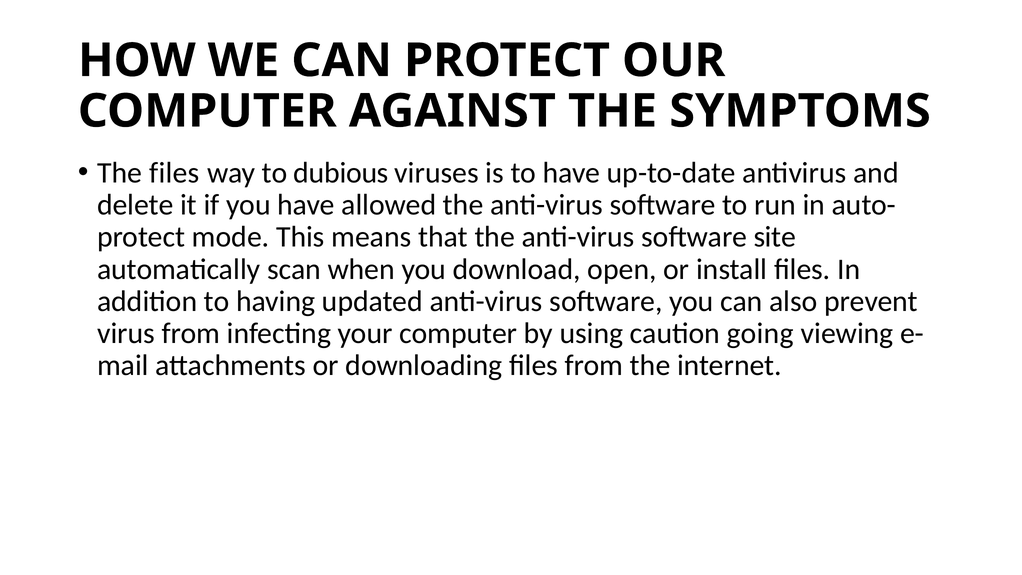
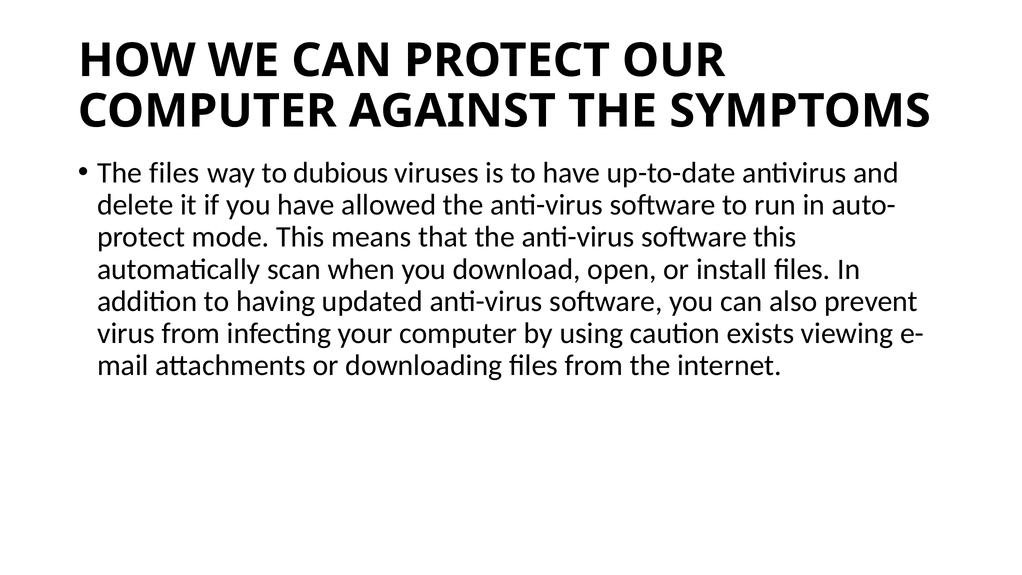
software site: site -> this
going: going -> exists
